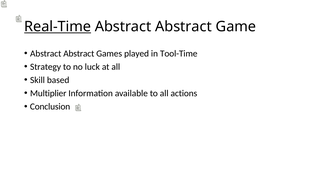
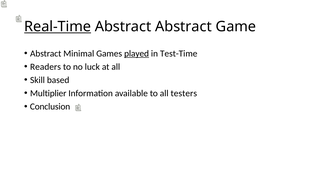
Abstract at (79, 54): Abstract -> Minimal
played underline: none -> present
Tool-Time: Tool-Time -> Test-Time
Strategy: Strategy -> Readers
actions: actions -> testers
